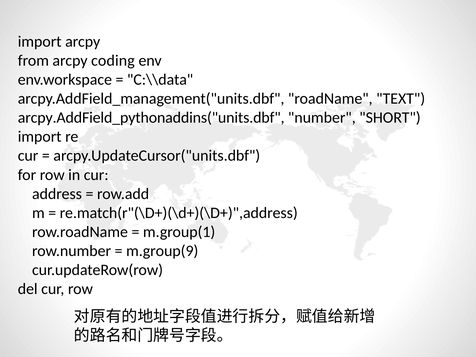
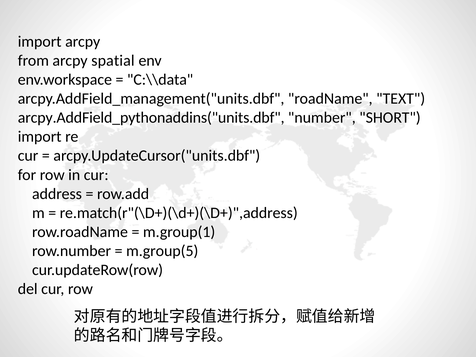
coding: coding -> spatial
m.group(9: m.group(9 -> m.group(5
